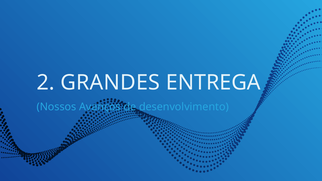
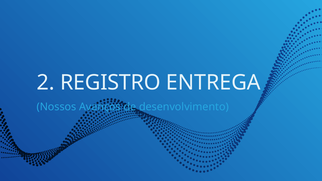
GRANDES: GRANDES -> REGISTRO
